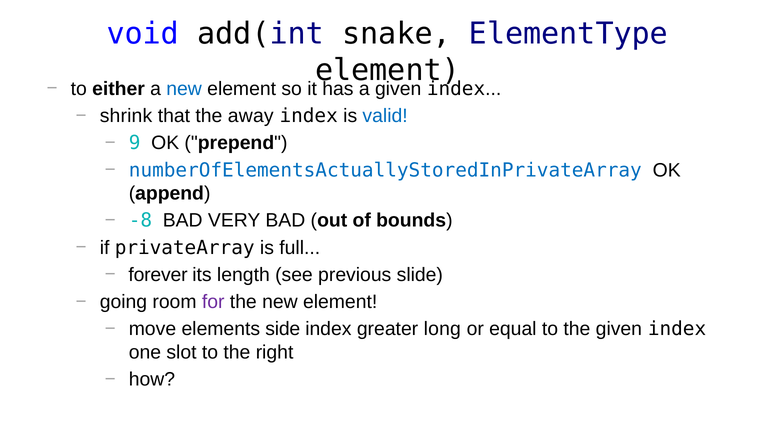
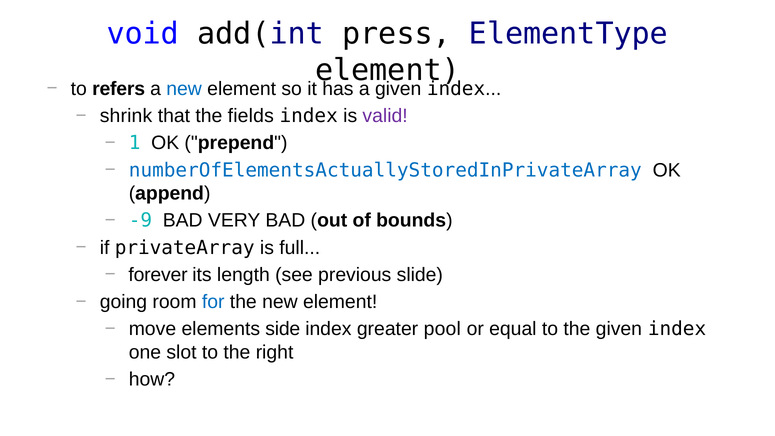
snake: snake -> press
either: either -> refers
away: away -> fields
valid colour: blue -> purple
9: 9 -> 1
-8: -8 -> -9
for colour: purple -> blue
long: long -> pool
